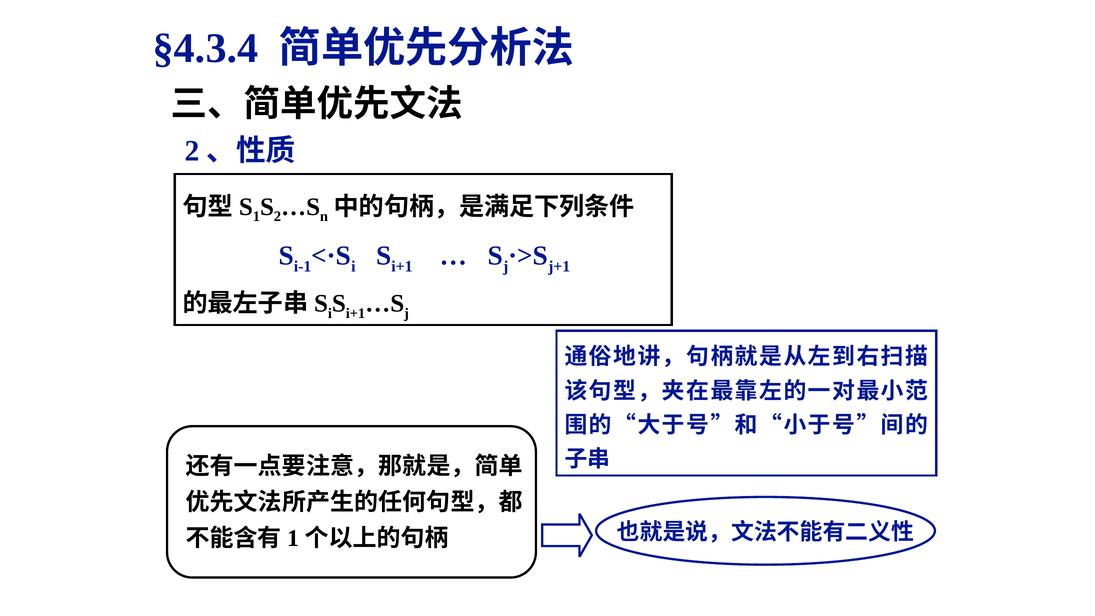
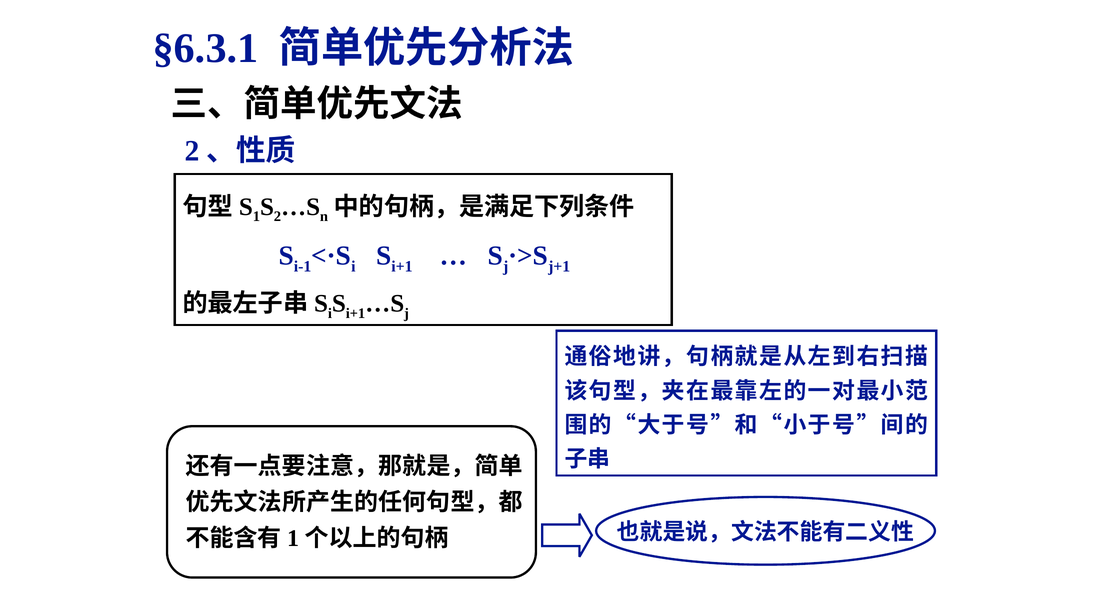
§4.3.4: §4.3.4 -> §6.3.1
